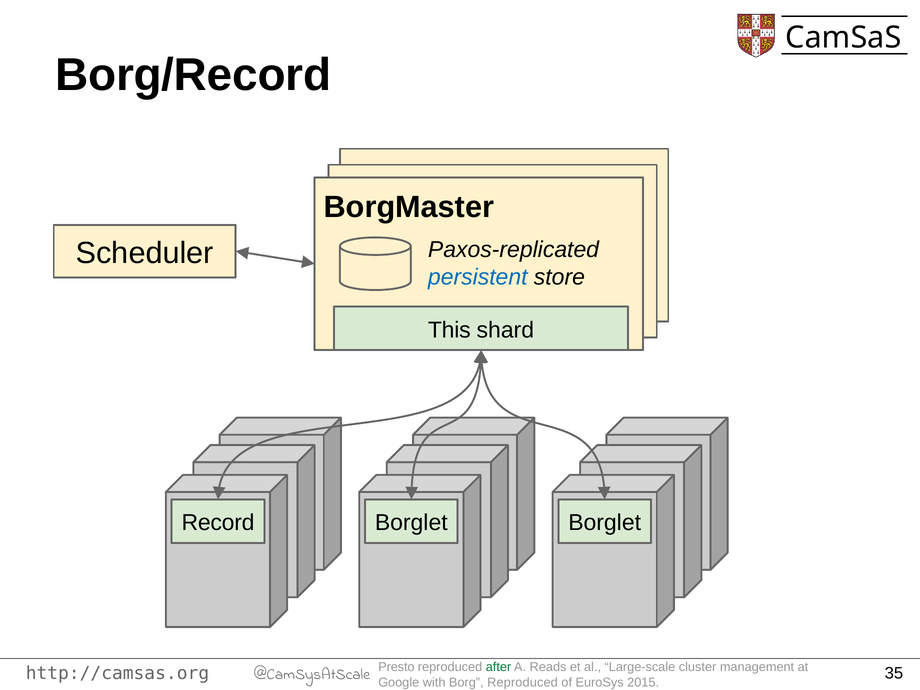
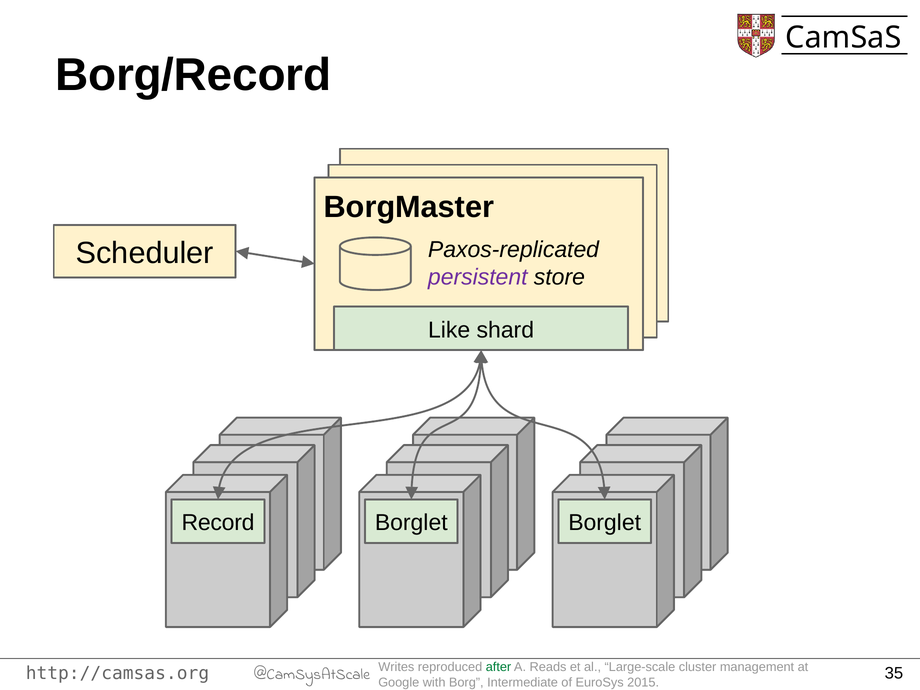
persistent colour: blue -> purple
This: This -> Like
Presto: Presto -> Writes
Borg Reproduced: Reproduced -> Intermediate
